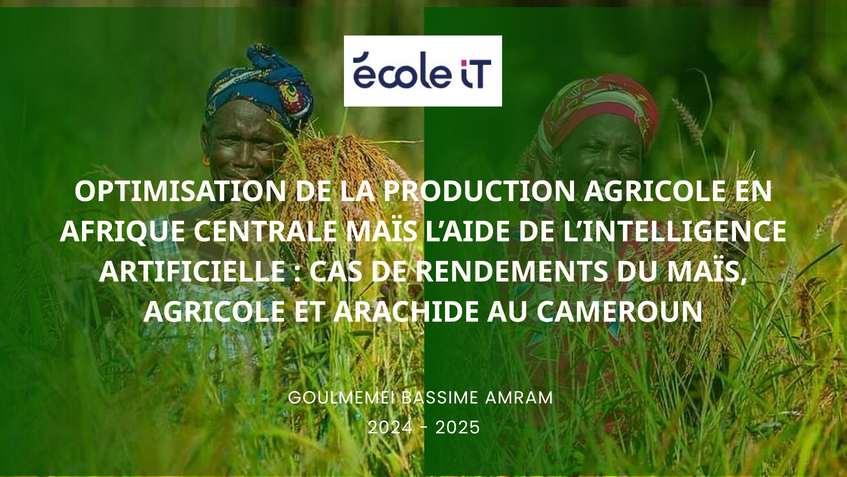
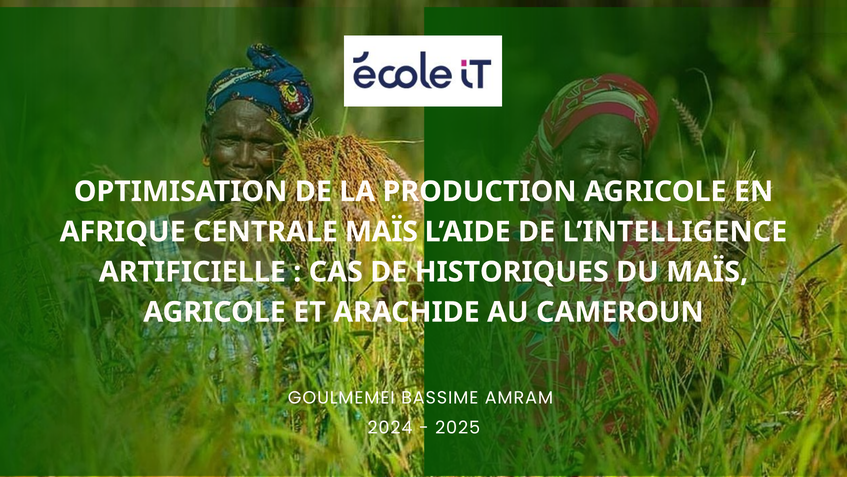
RENDEMENTS: RENDEMENTS -> HISTORIQUES
